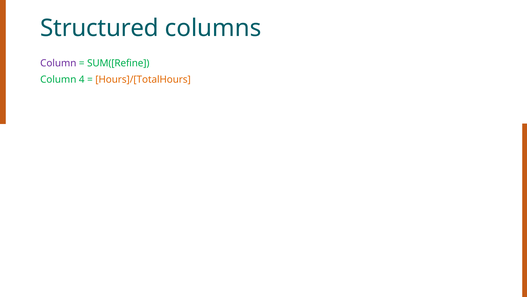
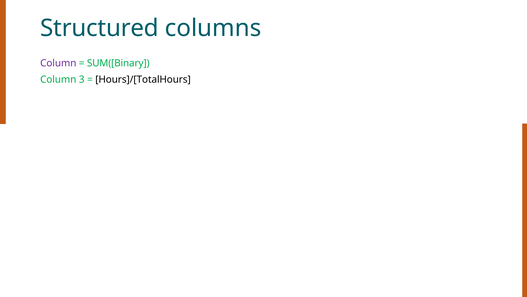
SUM([Refine: SUM([Refine -> SUM([Binary
4: 4 -> 3
Hours]/[TotalHours colour: orange -> black
